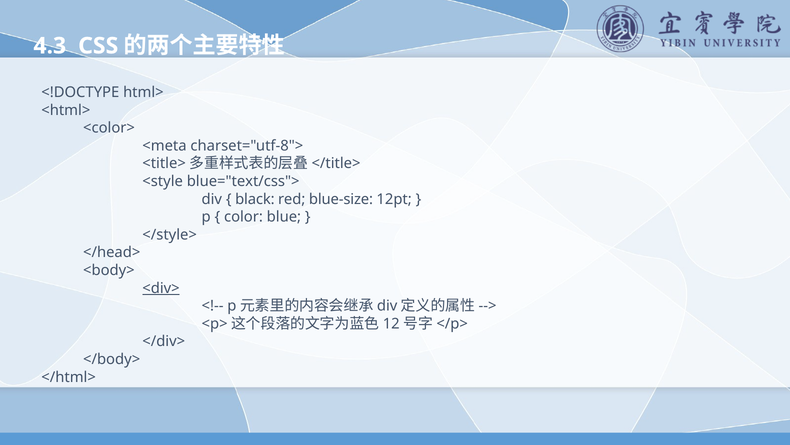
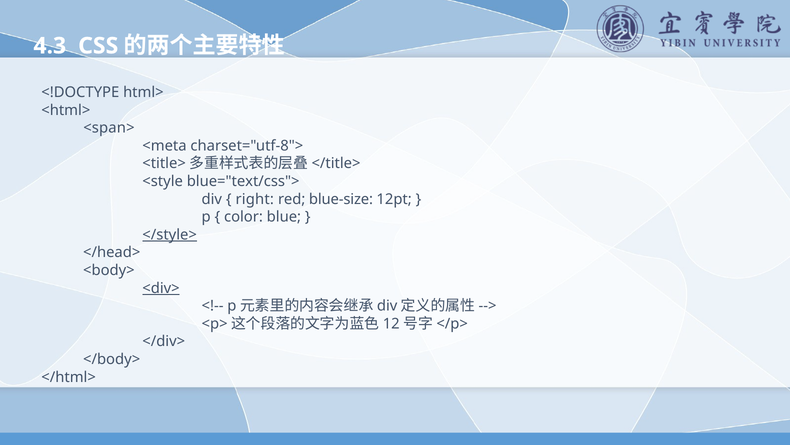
<color>: <color> -> <span>
black: black -> right
</style> underline: none -> present
